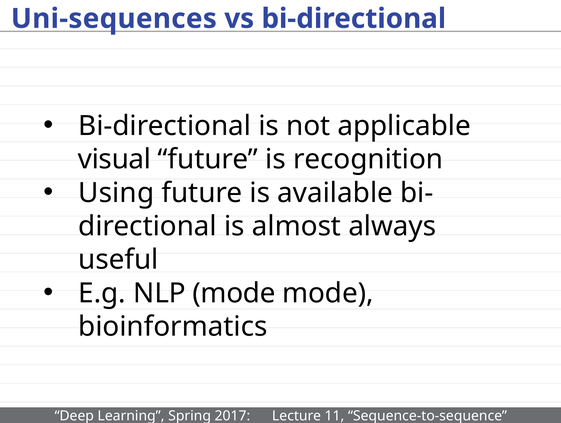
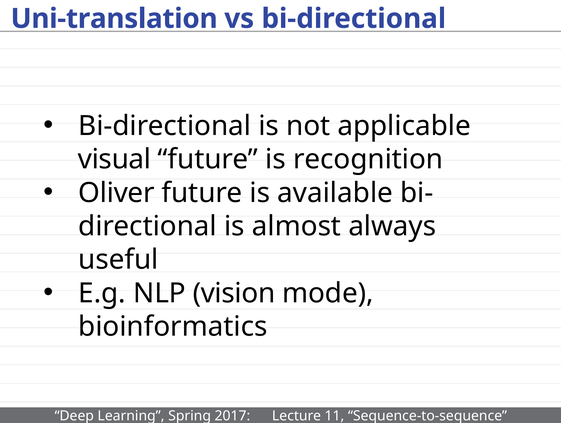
Uni-sequences: Uni-sequences -> Uni-translation
Using: Using -> Oliver
NLP mode: mode -> vision
